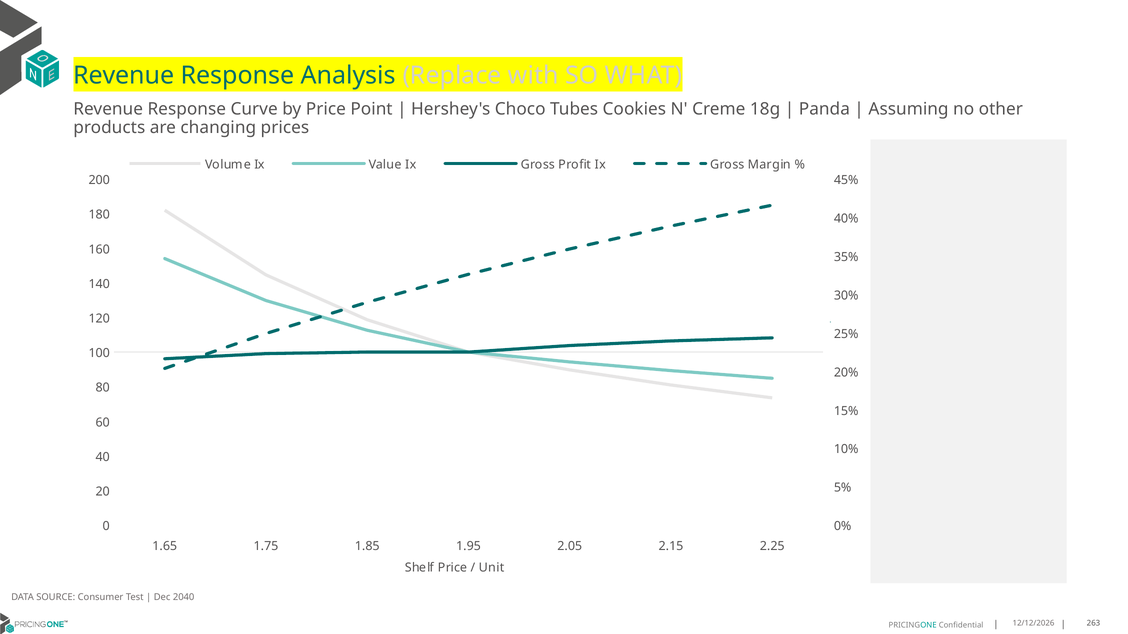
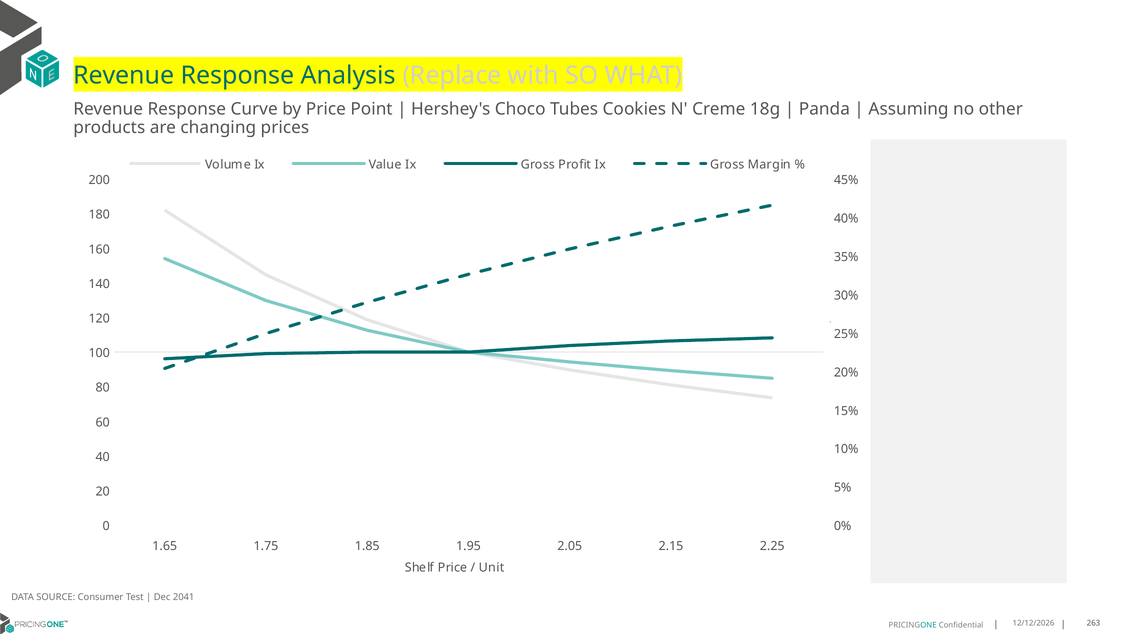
2040: 2040 -> 2041
